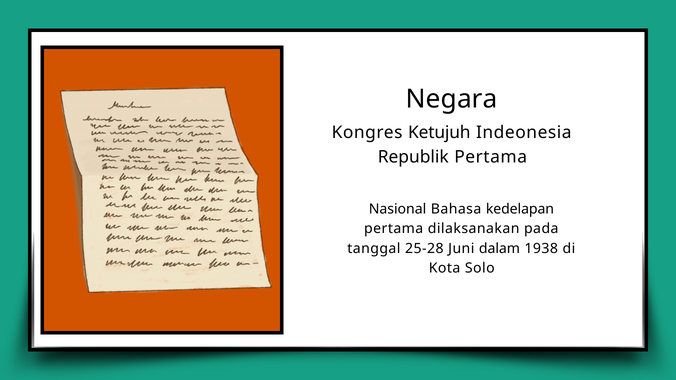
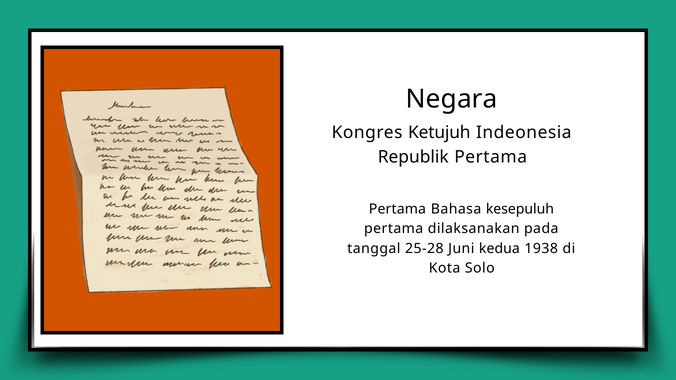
Nasional at (398, 209): Nasional -> Pertama
kedelapan: kedelapan -> kesepuluh
dalam: dalam -> kedua
